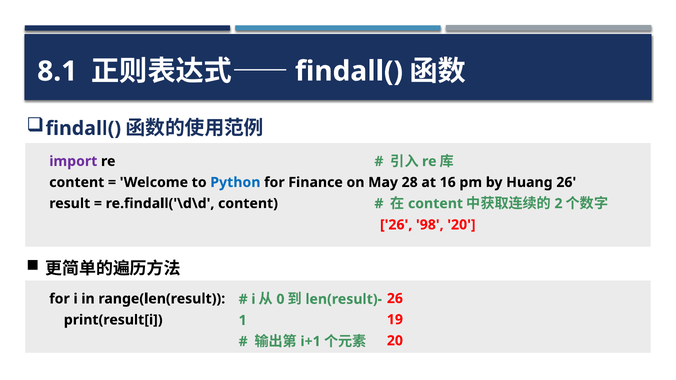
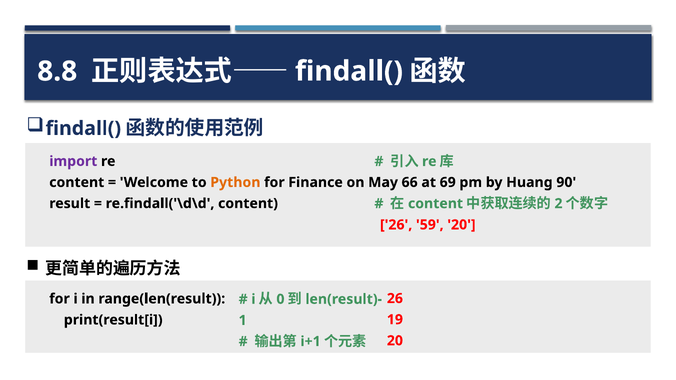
8.1: 8.1 -> 8.8
Python colour: blue -> orange
28: 28 -> 66
16: 16 -> 69
Huang 26: 26 -> 90
98: 98 -> 59
